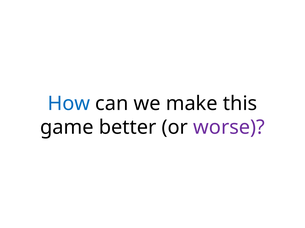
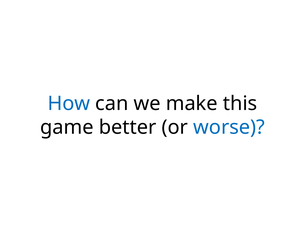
worse colour: purple -> blue
